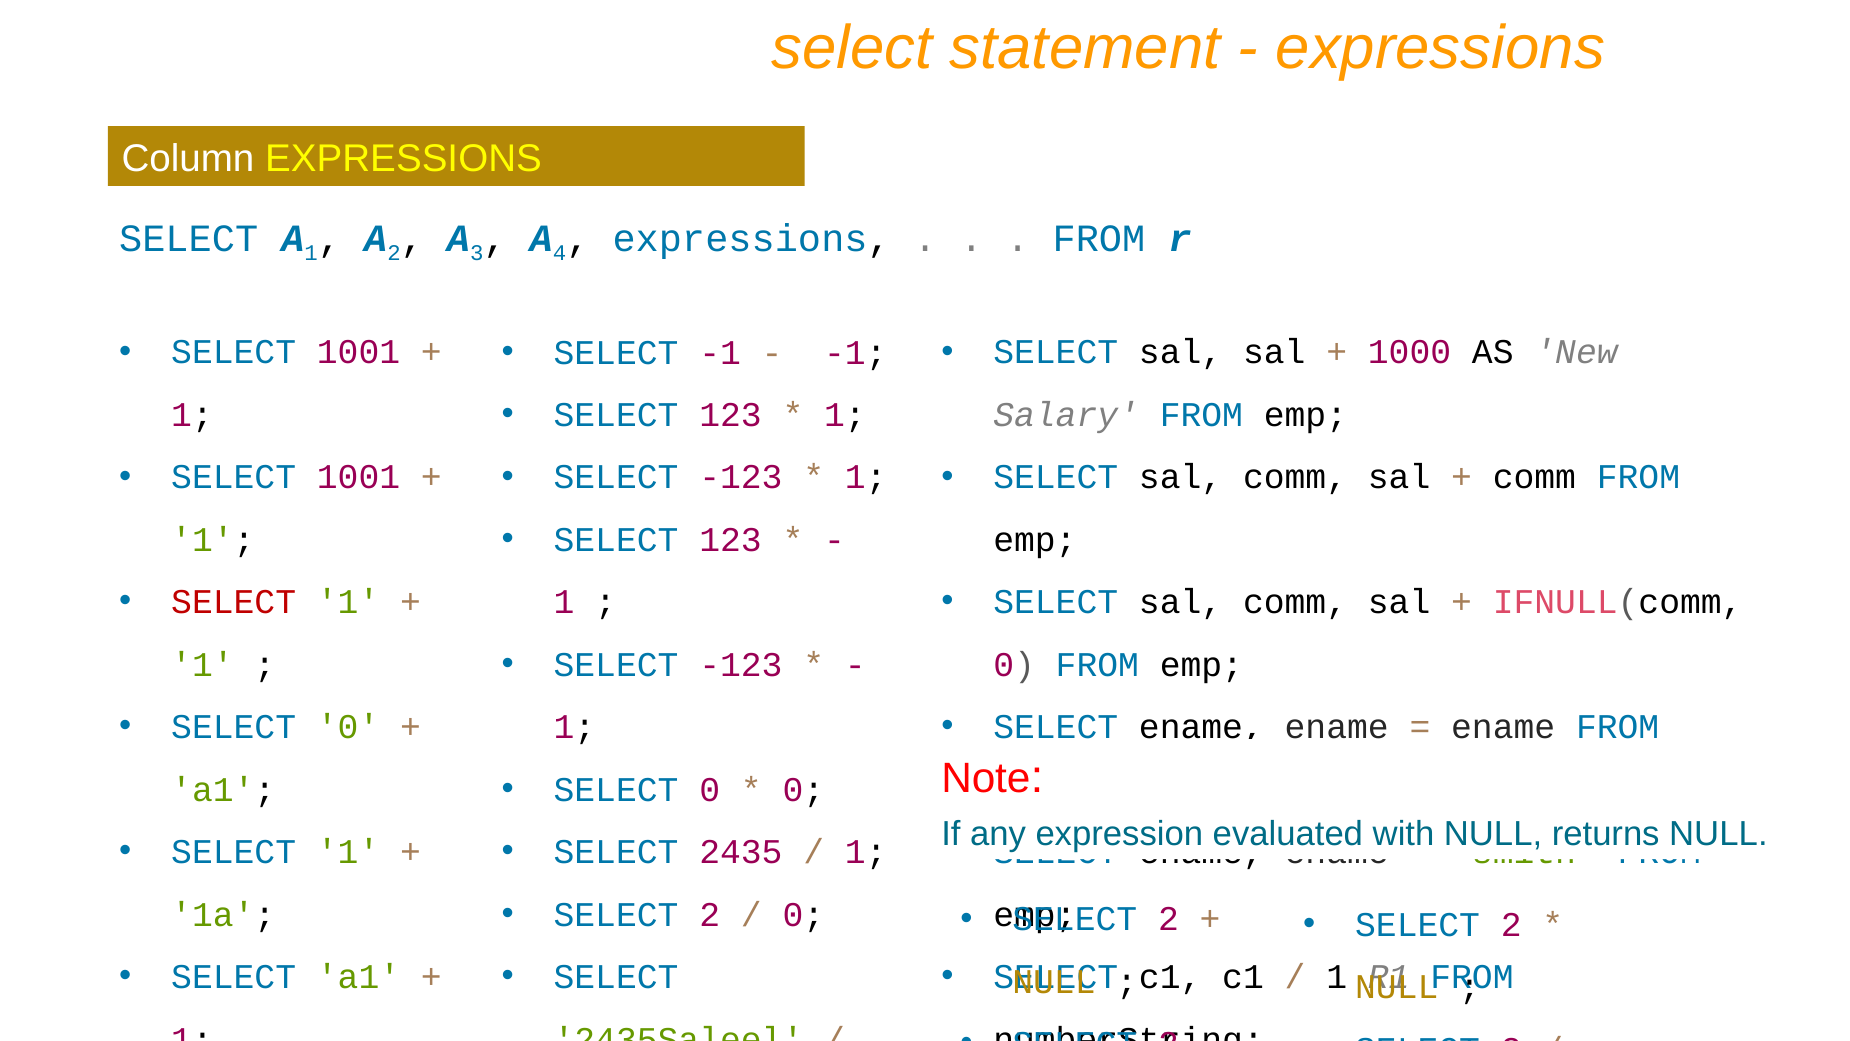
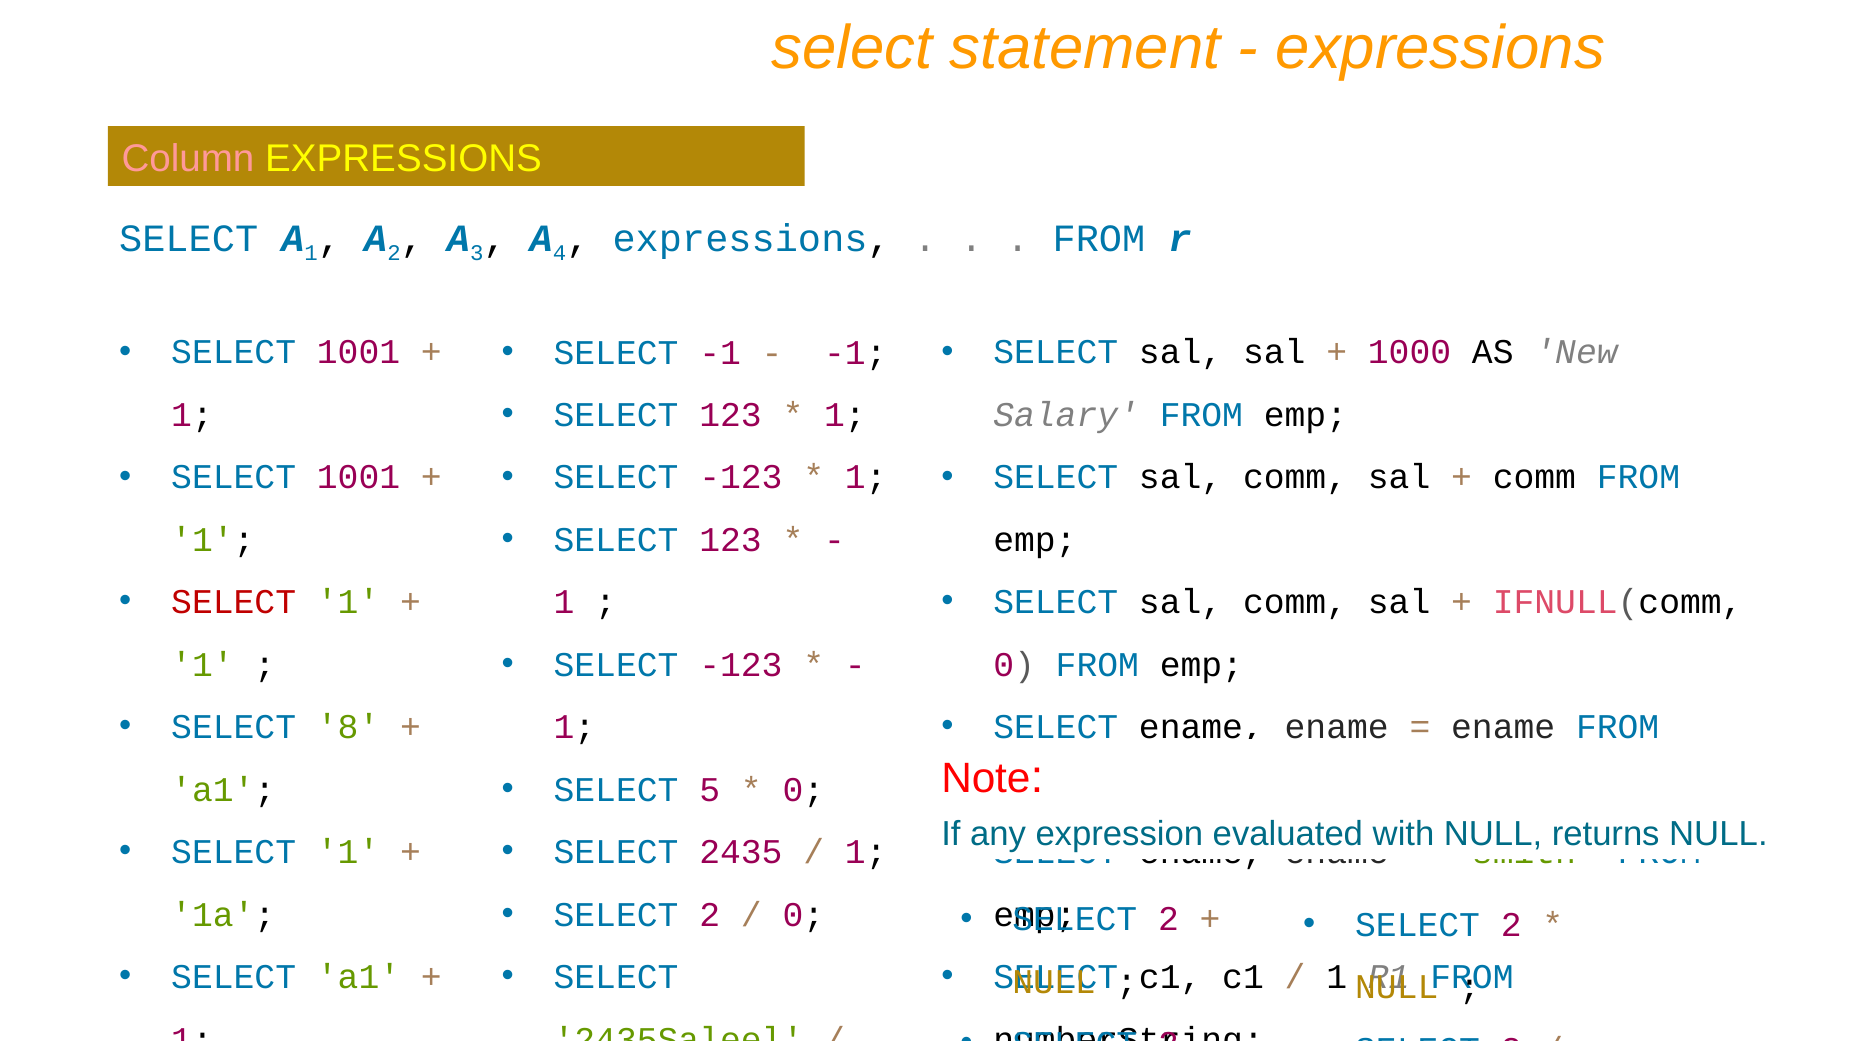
Column colour: white -> pink
0 at (348, 727): 0 -> 8
0 at (710, 790): 0 -> 5
